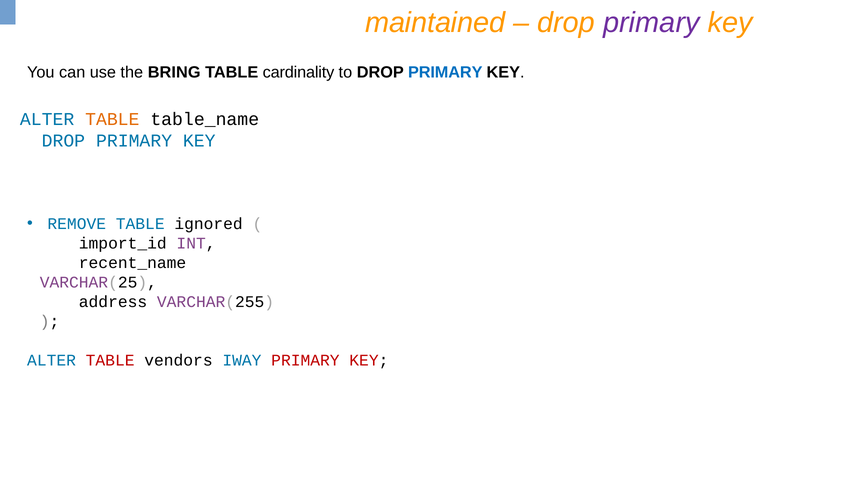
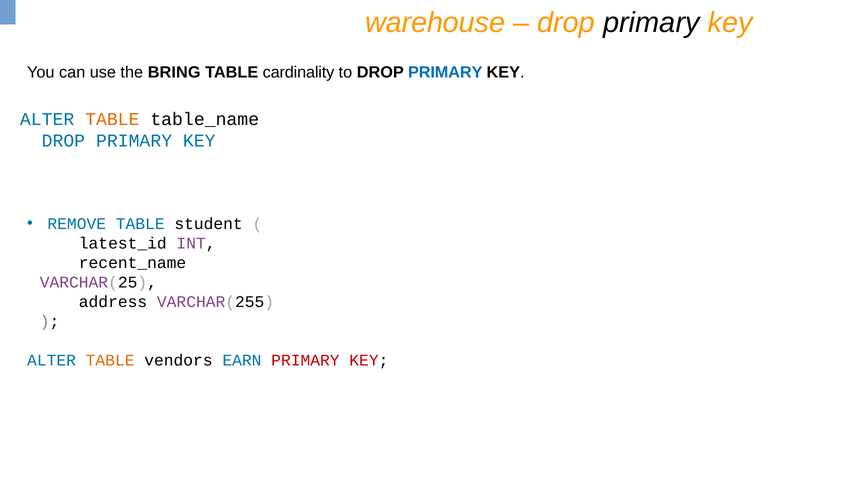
maintained: maintained -> warehouse
primary at (651, 23) colour: purple -> black
ignored: ignored -> student
import_id: import_id -> latest_id
TABLE at (110, 361) colour: red -> orange
IWAY: IWAY -> EARN
